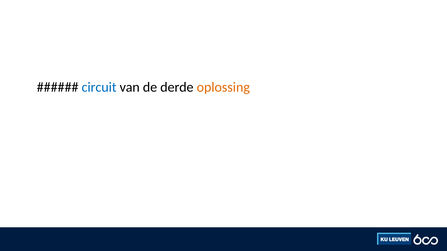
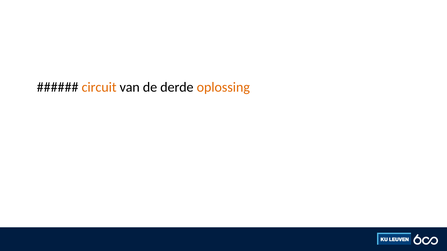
circuit colour: blue -> orange
